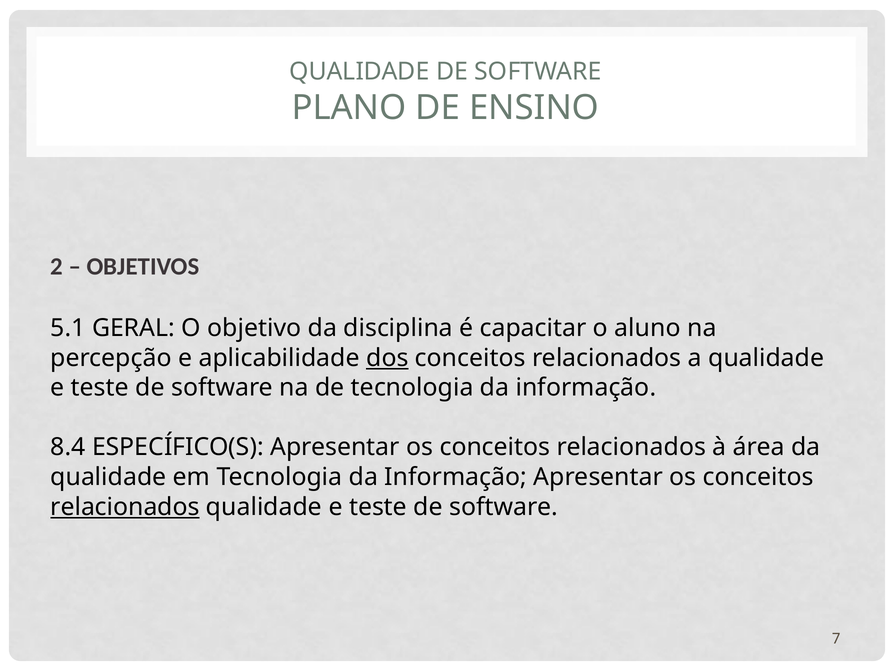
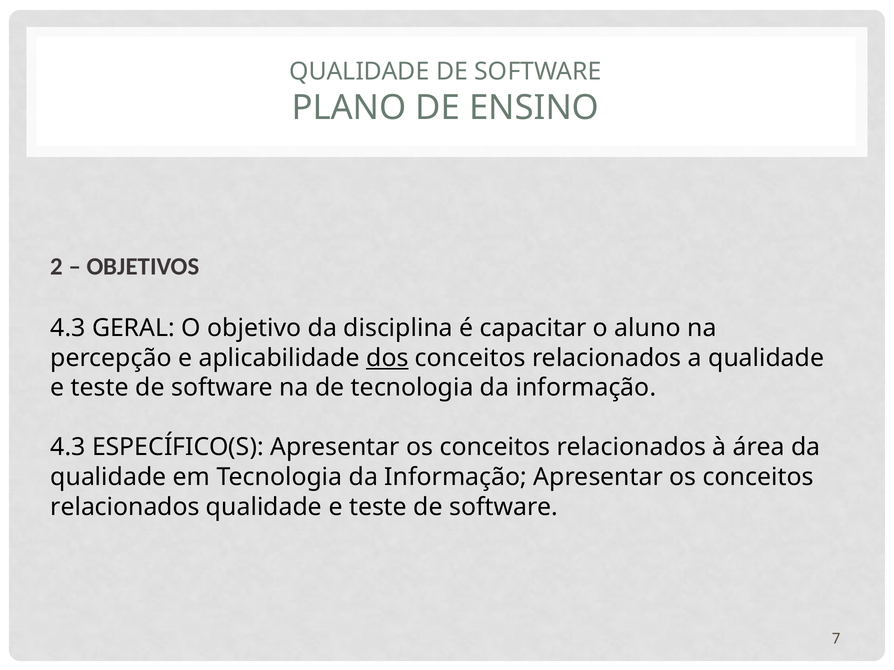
5.1 at (68, 328): 5.1 -> 4.3
8.4 at (68, 448): 8.4 -> 4.3
relacionados at (125, 507) underline: present -> none
